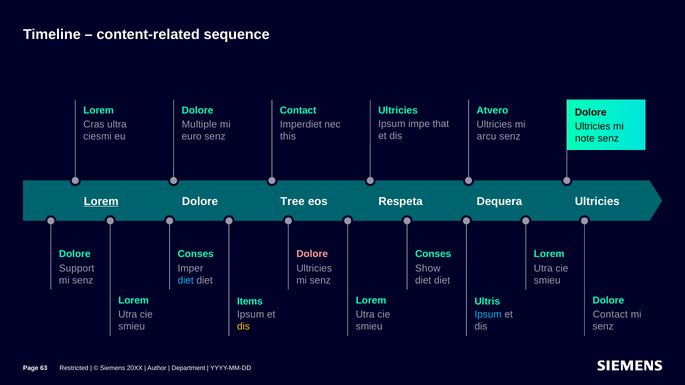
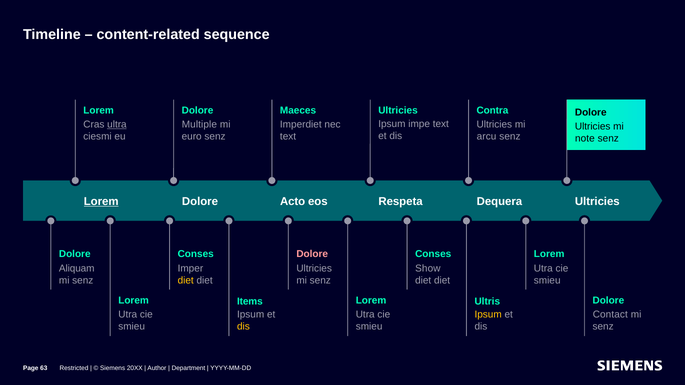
Contact at (298, 110): Contact -> Maeces
Atvero: Atvero -> Contra
impe that: that -> text
ultra underline: none -> present
this at (288, 137): this -> text
Tree: Tree -> Acto
Support: Support -> Aliquam
diet at (186, 280) colour: light blue -> yellow
Ipsum at (488, 315) colour: light blue -> yellow
